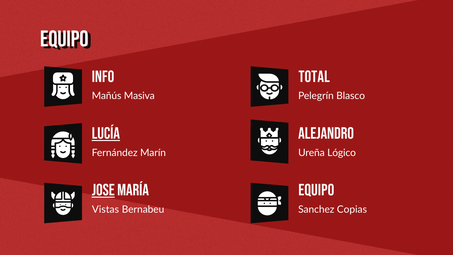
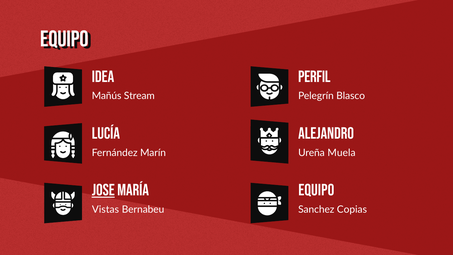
Info: Info -> Idea
Total: Total -> Perfil
Masiva: Masiva -> Stream
Lucía underline: present -> none
Lógico: Lógico -> Muela
